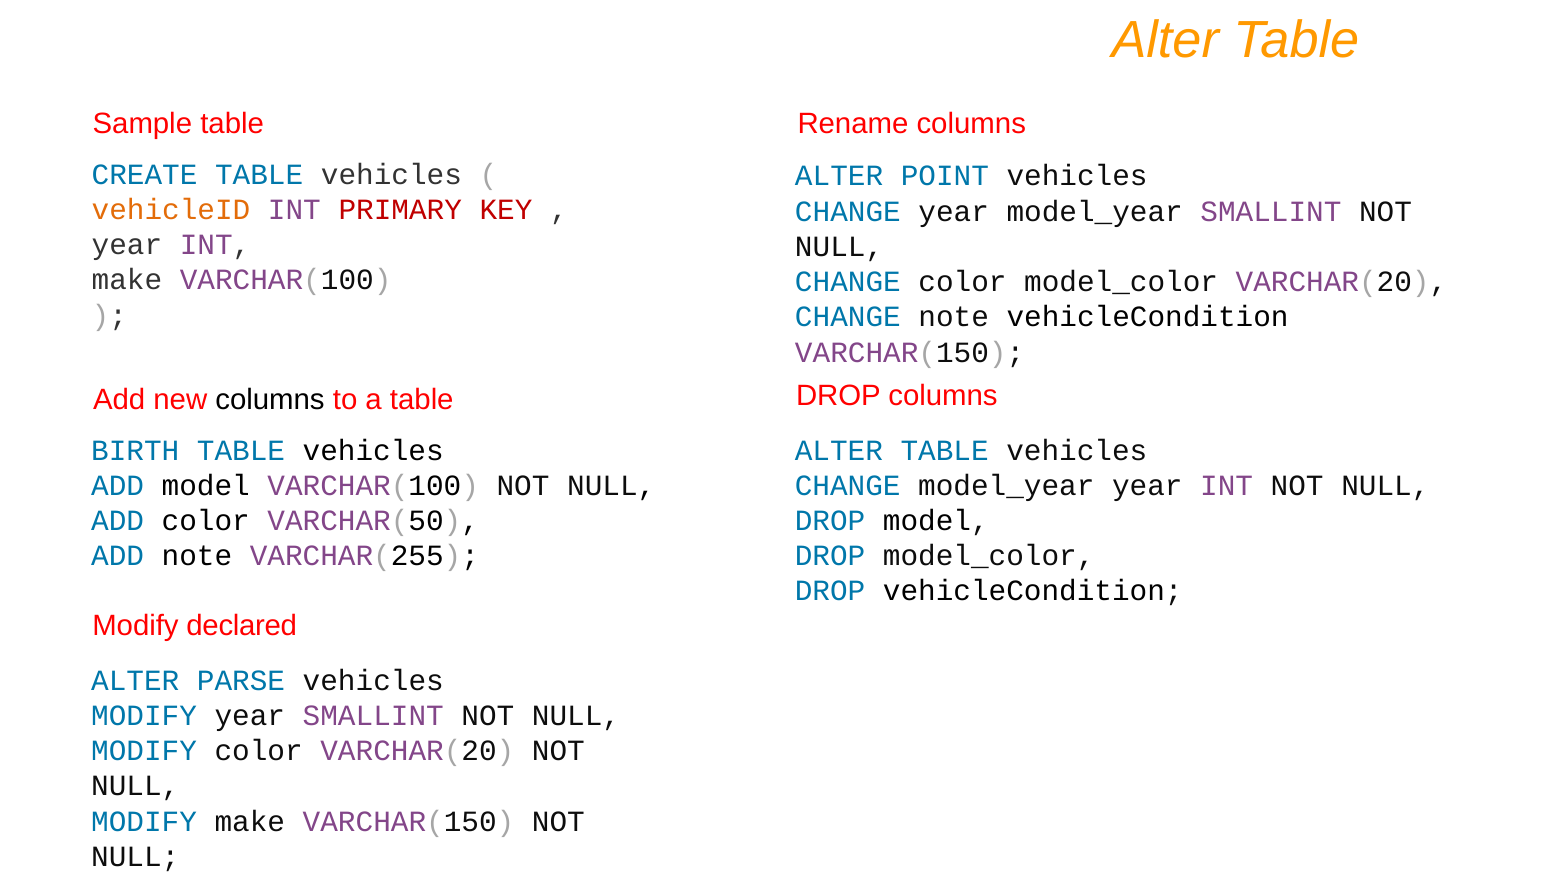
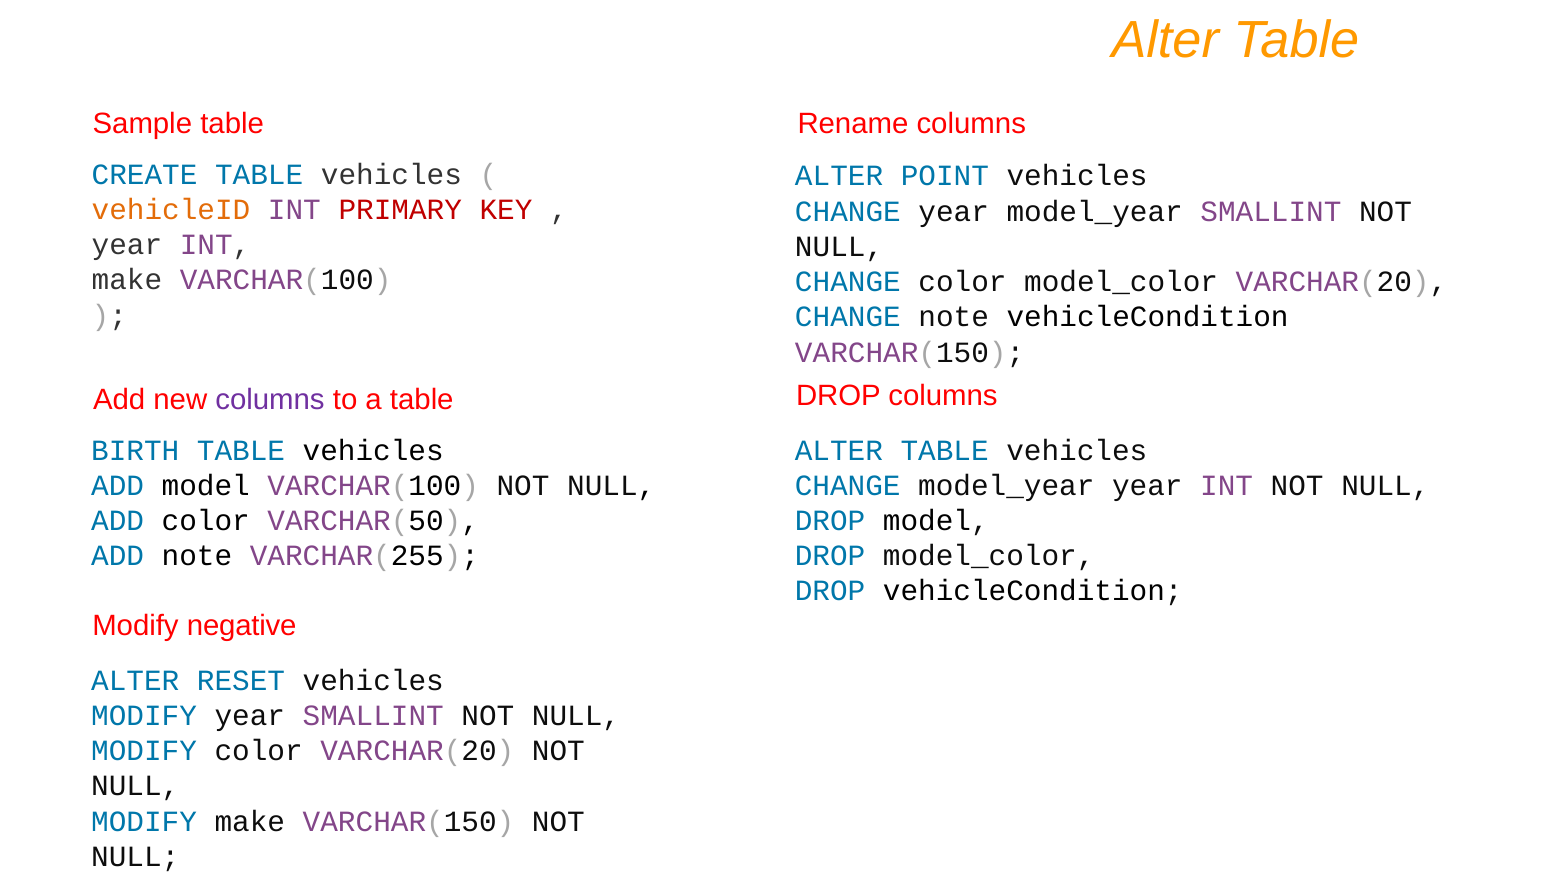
columns at (270, 400) colour: black -> purple
declared: declared -> negative
PARSE: PARSE -> RESET
